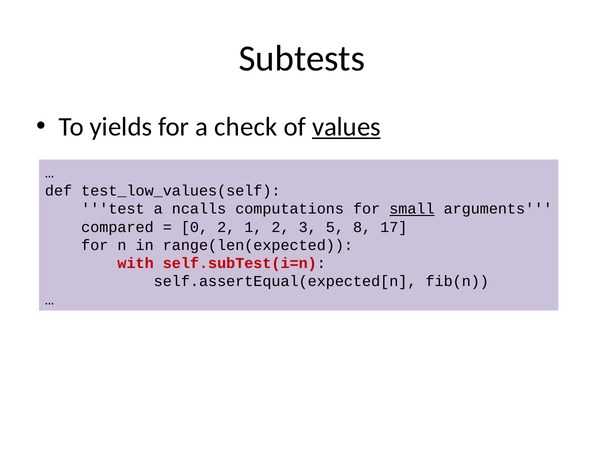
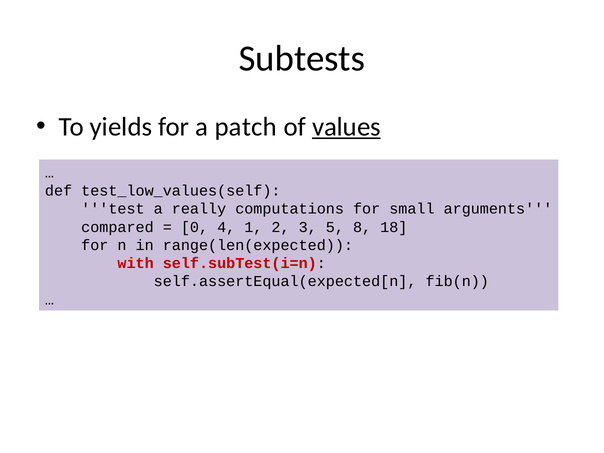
check: check -> patch
ncalls: ncalls -> really
small underline: present -> none
0 2: 2 -> 4
17: 17 -> 18
